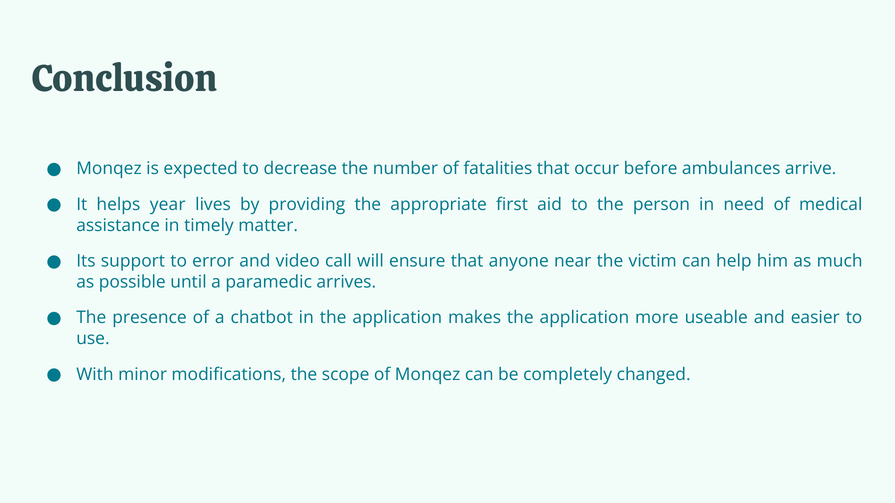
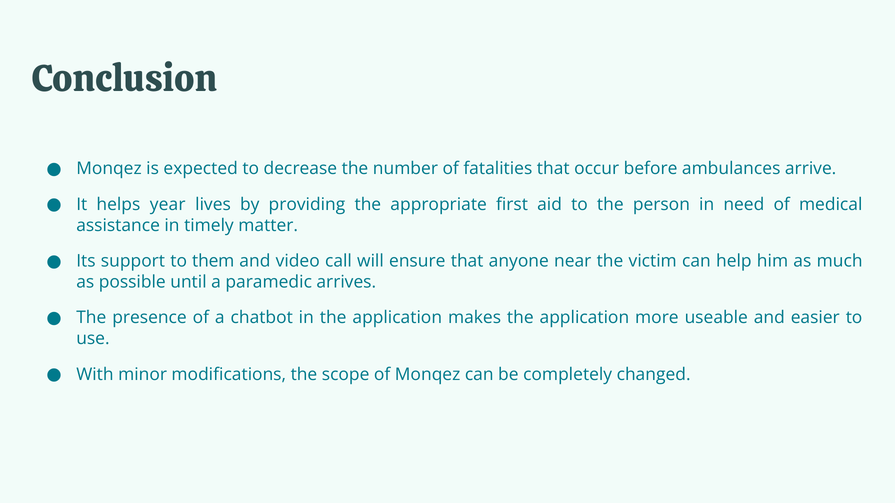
error: error -> them
